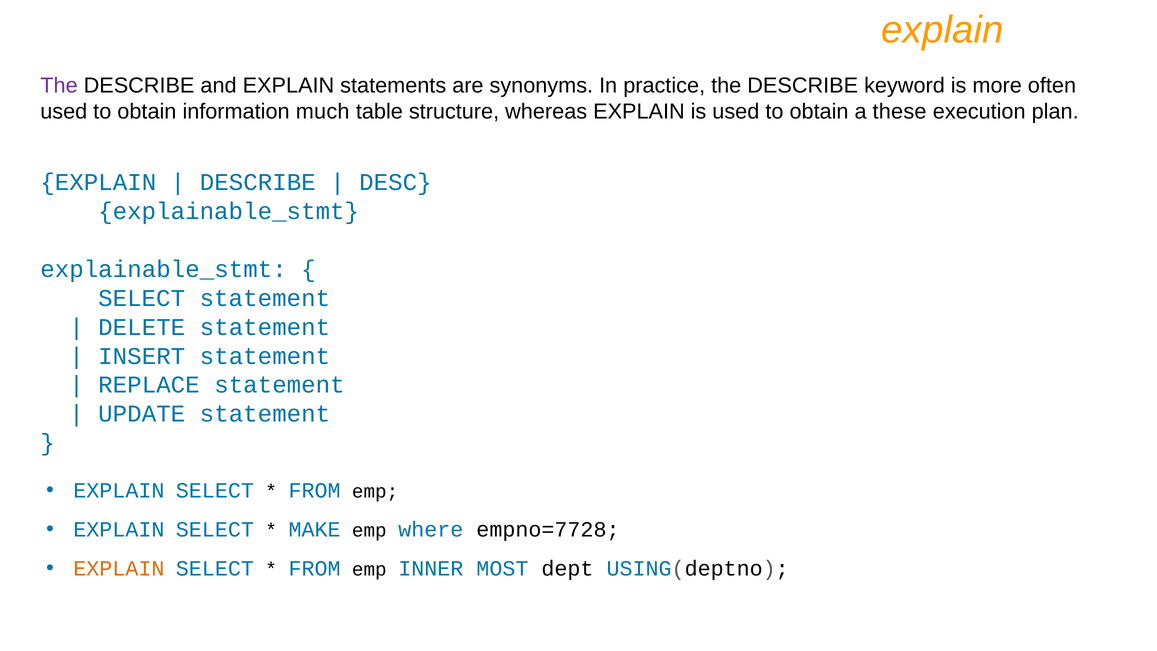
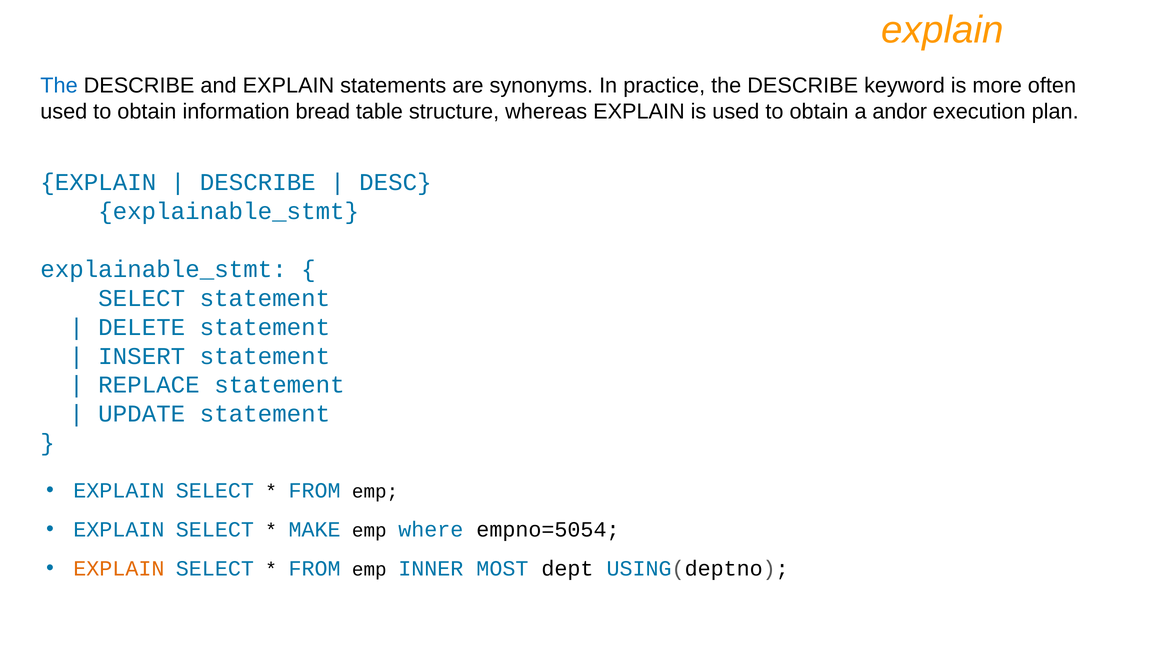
The at (59, 85) colour: purple -> blue
much: much -> bread
these: these -> andor
empno=7728: empno=7728 -> empno=5054
